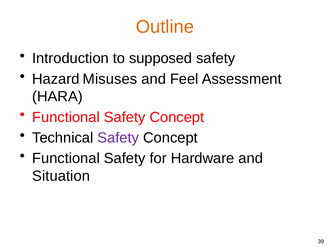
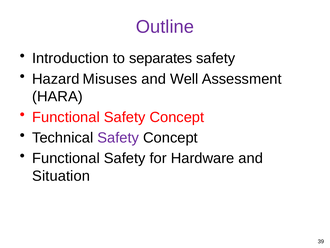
Outline colour: orange -> purple
supposed: supposed -> separates
Feel: Feel -> Well
